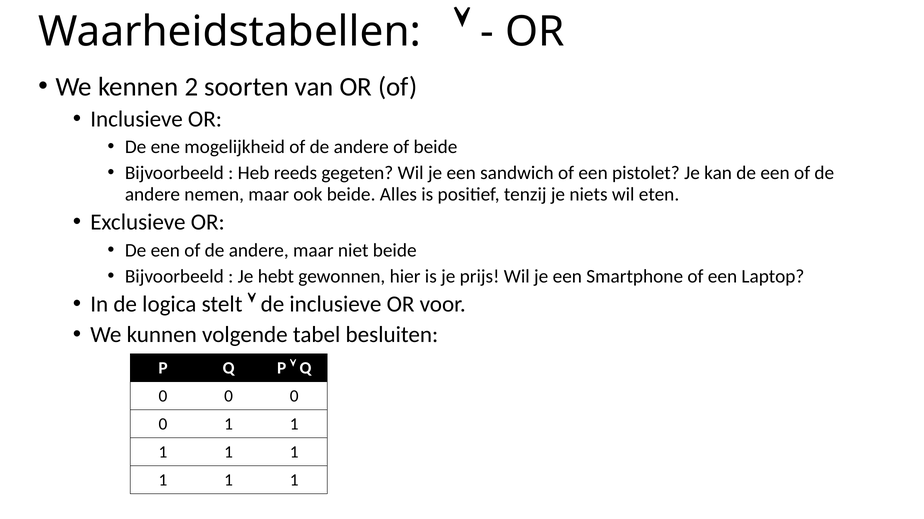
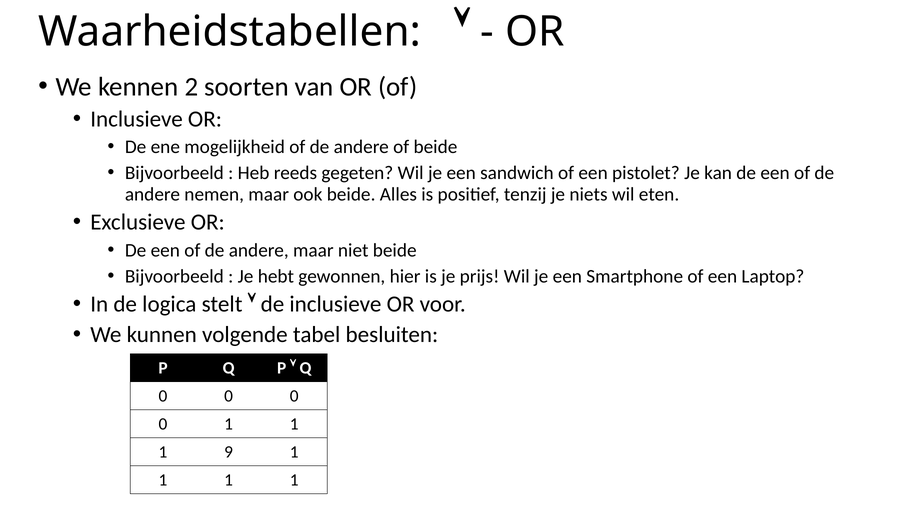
1 at (229, 453): 1 -> 9
